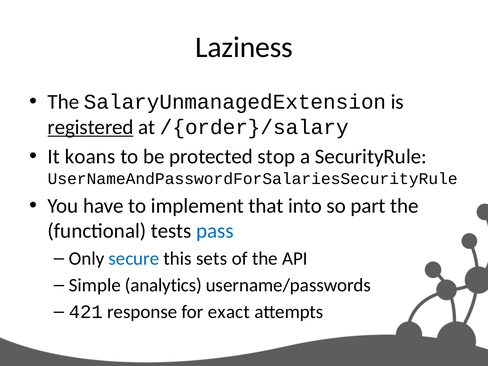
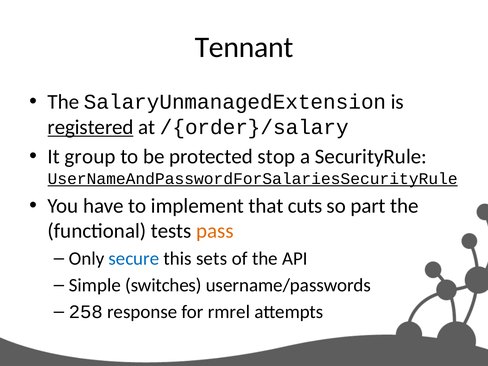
Laziness: Laziness -> Tennant
koans: koans -> group
UserNameAndPasswordForSalariesSecurityRule underline: none -> present
into: into -> cuts
pass colour: blue -> orange
analytics: analytics -> switches
421: 421 -> 258
exact: exact -> rmrel
